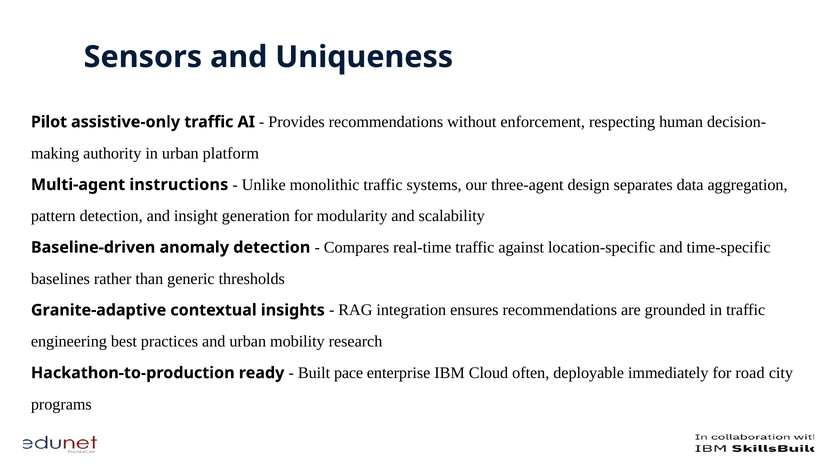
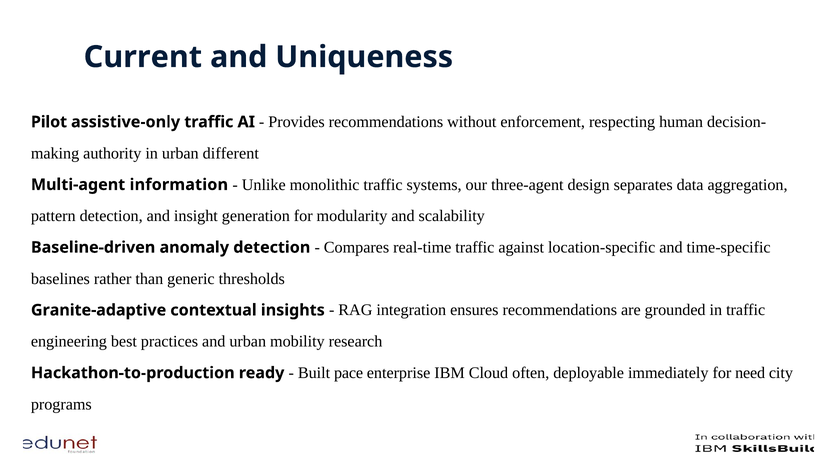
Sensors: Sensors -> Current
platform: platform -> different
instructions: instructions -> information
road: road -> need
